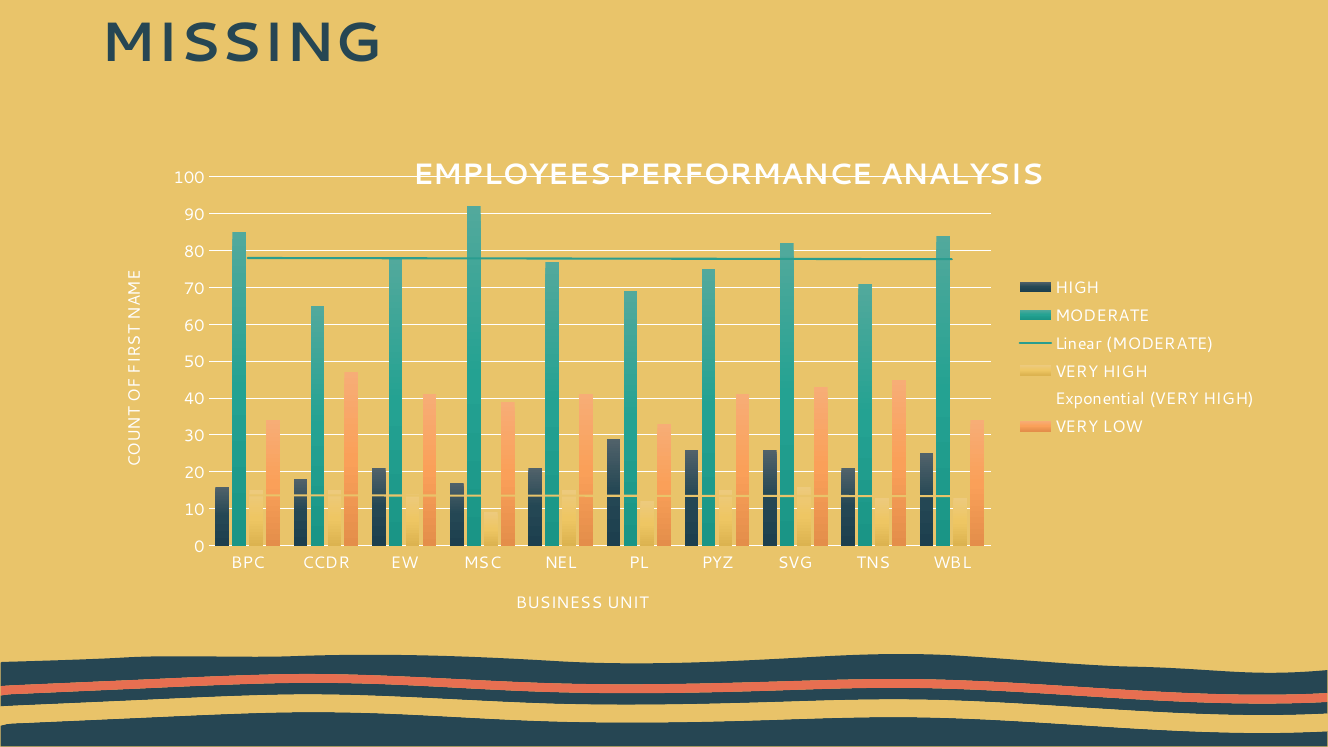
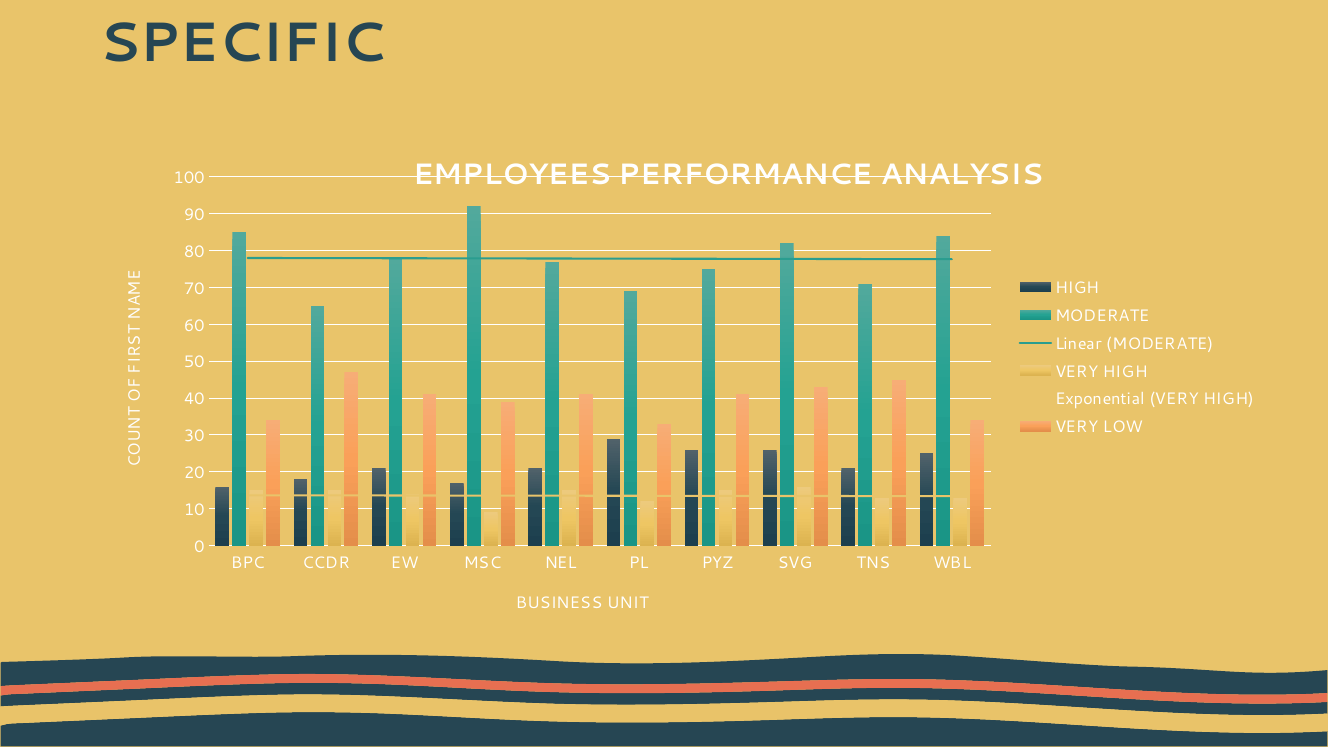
MISSING: MISSING -> SPECIFIC
